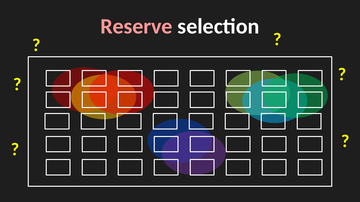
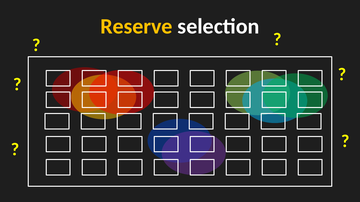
Reserve colour: pink -> yellow
